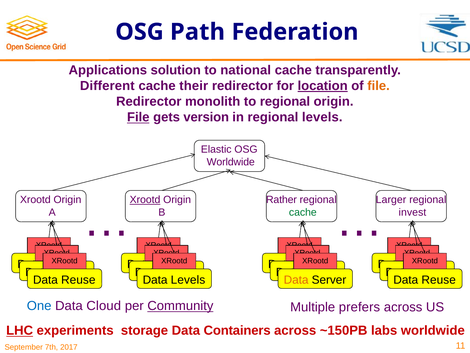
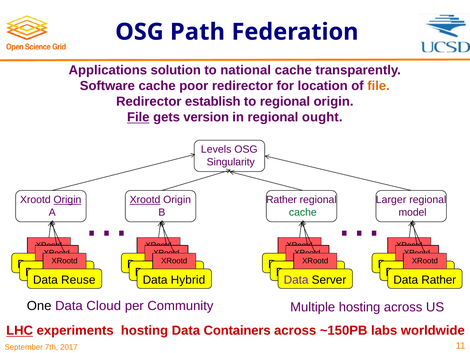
Different: Different -> Software
their: their -> poor
location underline: present -> none
monolith: monolith -> establish
regional levels: levels -> ought
Elastic: Elastic -> Levels
Worldwide at (231, 162): Worldwide -> Singularity
Origin at (67, 199) underline: none -> present
invest: invest -> model
Data Levels: Levels -> Hybrid
Data at (296, 280) colour: orange -> purple
Reuse at (439, 280): Reuse -> Rather
One colour: blue -> black
Community underline: present -> none
Multiple prefers: prefers -> hosting
experiments storage: storage -> hosting
